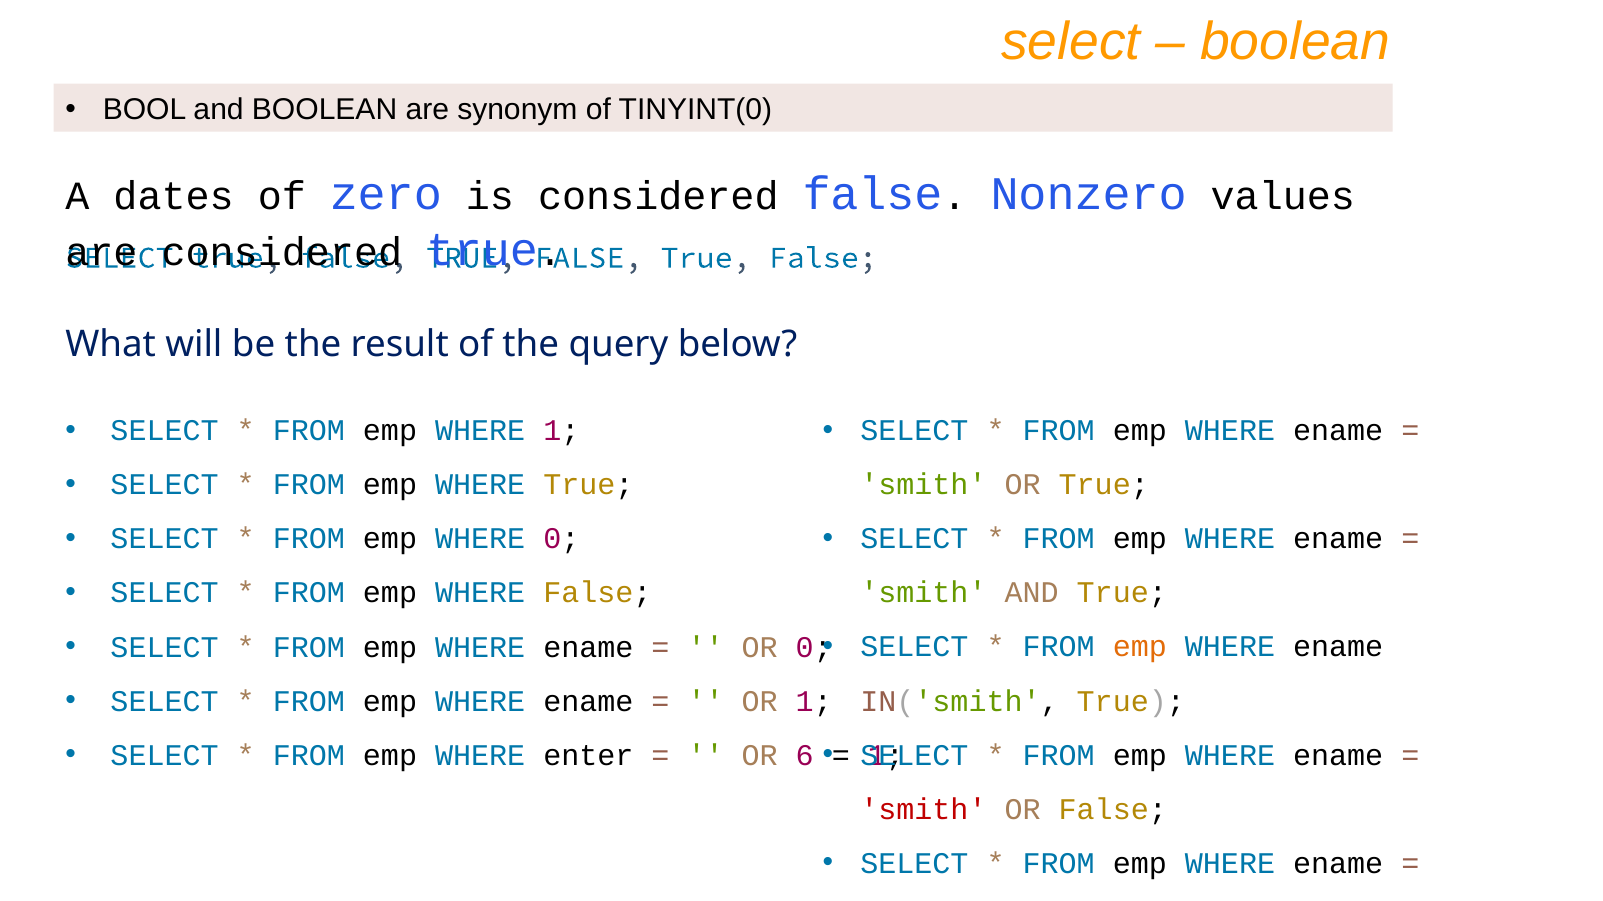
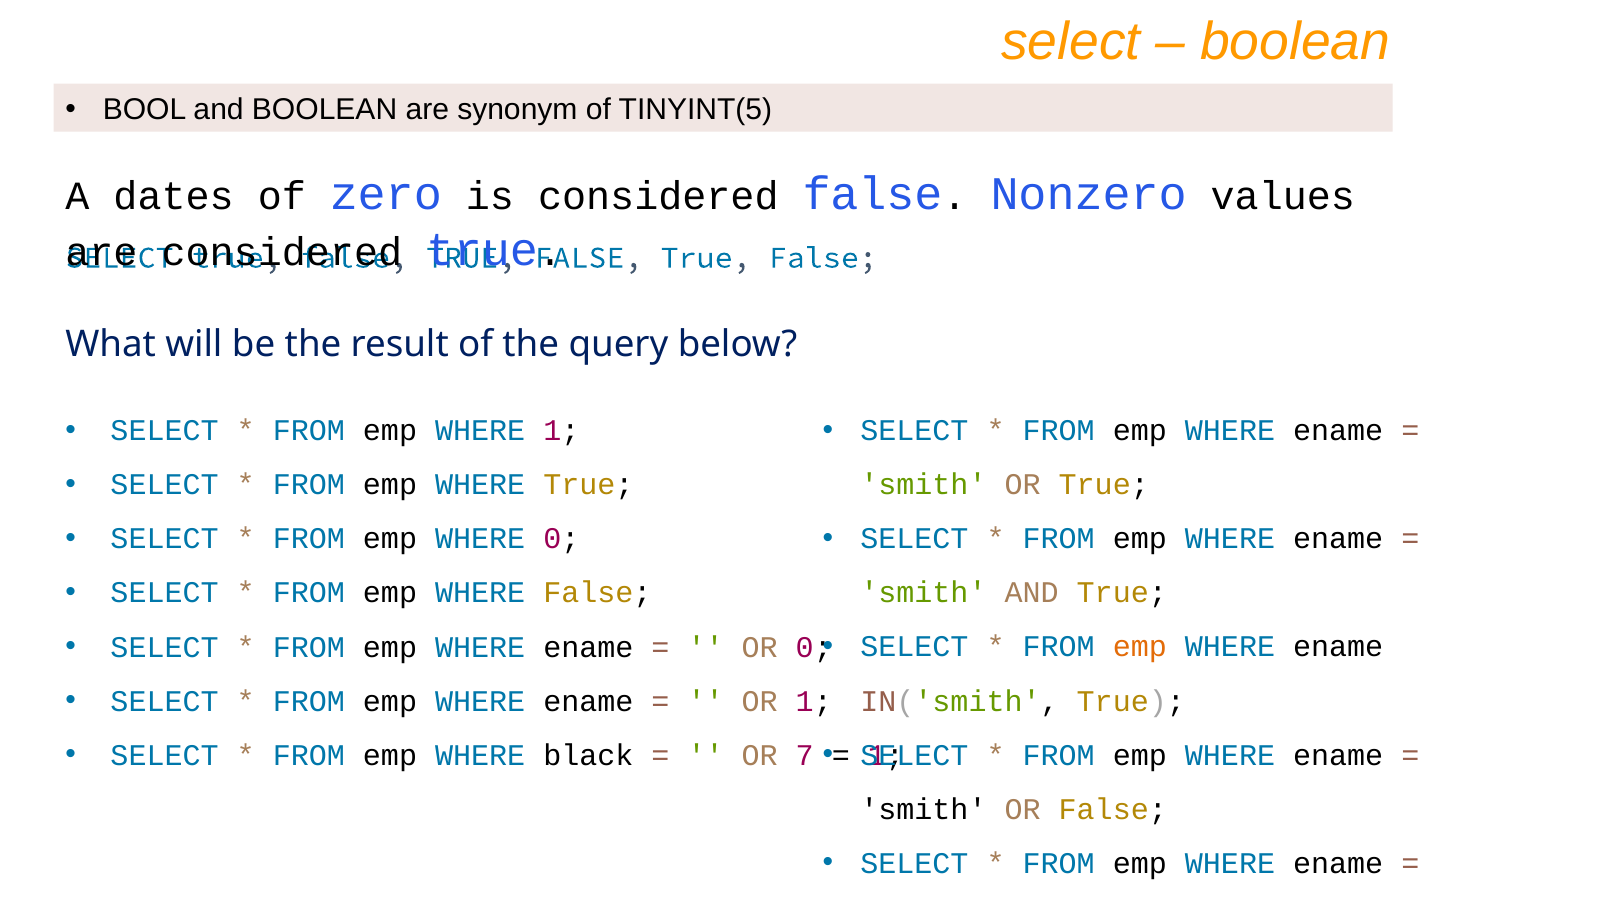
TINYINT(0: TINYINT(0 -> TINYINT(5
enter: enter -> black
6: 6 -> 7
smith at (923, 810) colour: red -> black
